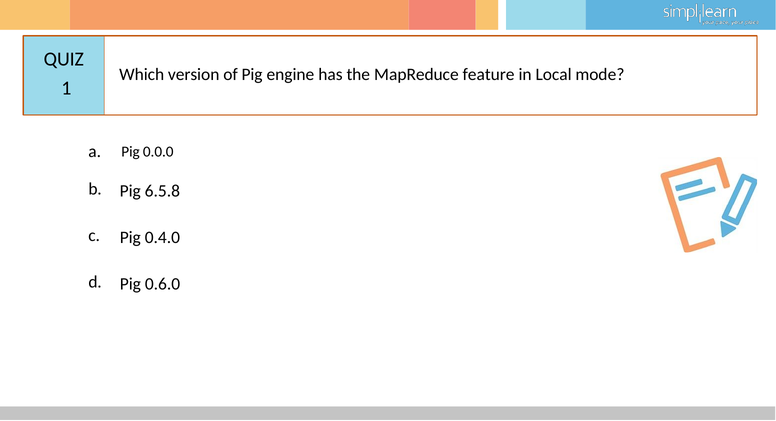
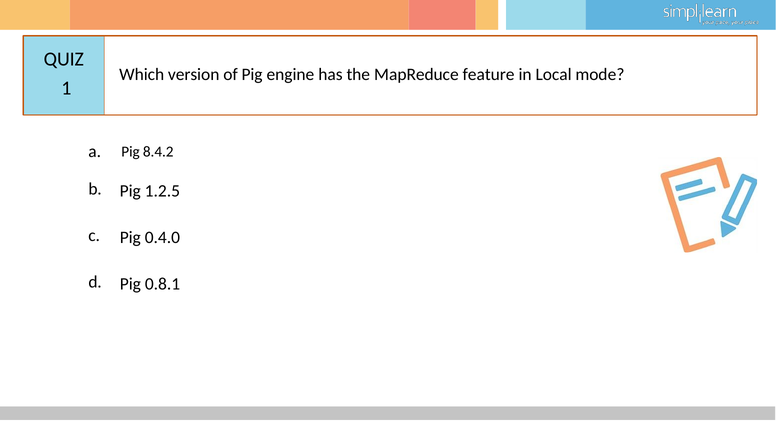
0.0.0: 0.0.0 -> 8.4.2
6.5.8: 6.5.8 -> 1.2.5
0.6.0: 0.6.0 -> 0.8.1
